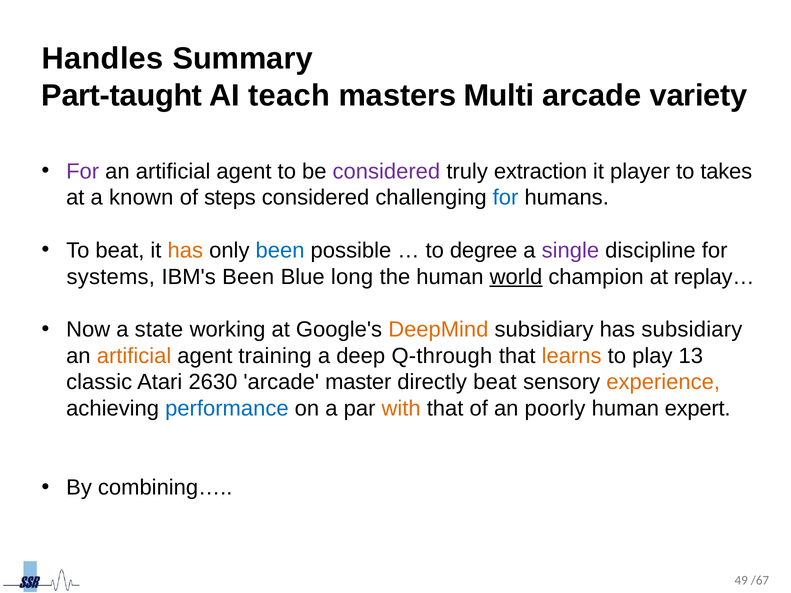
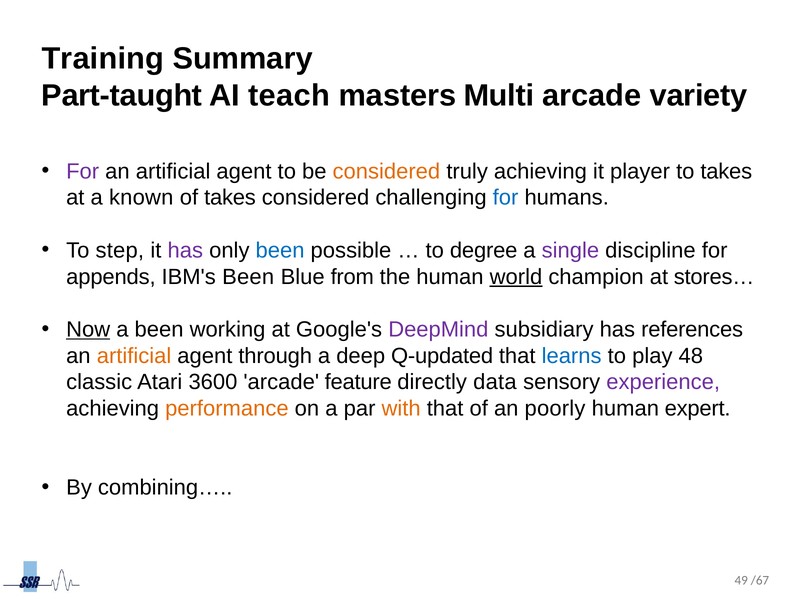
Handles: Handles -> Training
considered at (386, 171) colour: purple -> orange
truly extraction: extraction -> achieving
of steps: steps -> takes
To beat: beat -> step
has at (185, 251) colour: orange -> purple
systems: systems -> appends
long: long -> from
replay…: replay… -> stores…
Now underline: none -> present
a state: state -> been
DeepMind colour: orange -> purple
has subsidiary: subsidiary -> references
training: training -> through
Q-through: Q-through -> Q-updated
learns colour: orange -> blue
13: 13 -> 48
2630: 2630 -> 3600
master: master -> feature
directly beat: beat -> data
experience colour: orange -> purple
performance colour: blue -> orange
